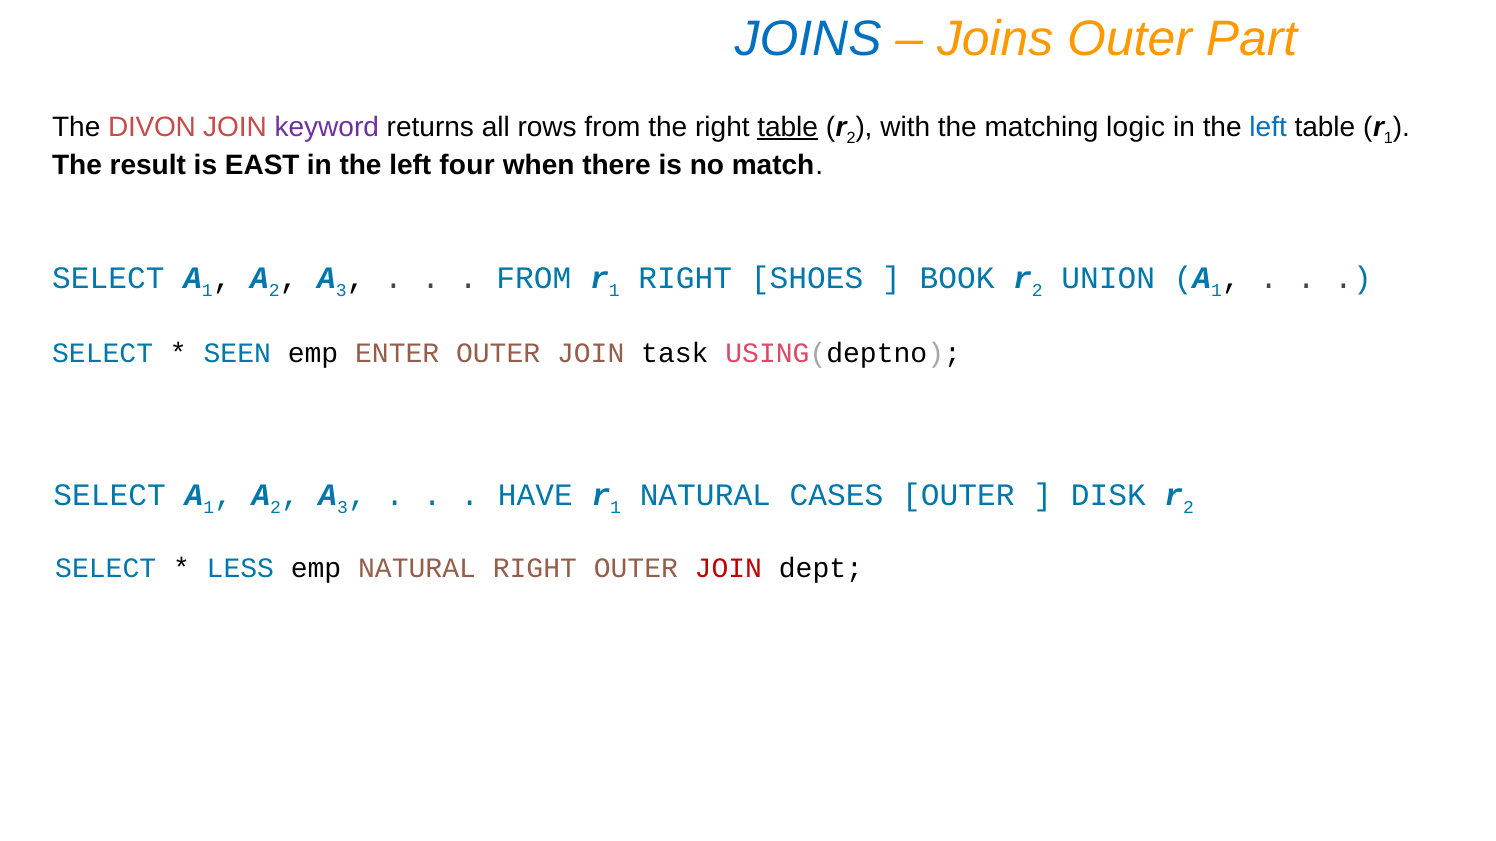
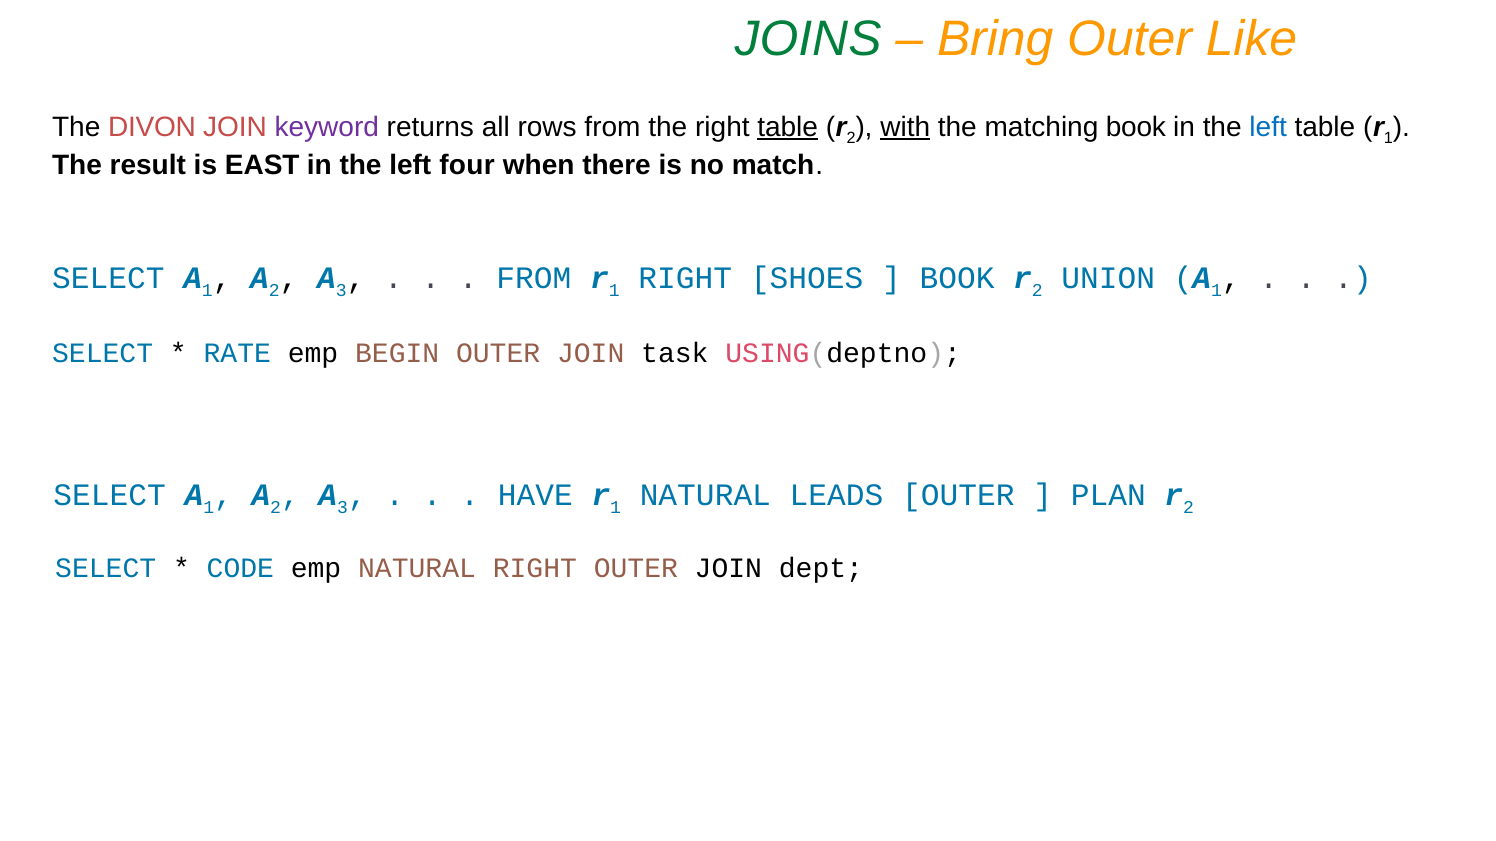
JOINS at (808, 39) colour: blue -> green
Joins at (995, 39): Joins -> Bring
Part: Part -> Like
with underline: none -> present
matching logic: logic -> book
SEEN: SEEN -> RATE
ENTER: ENTER -> BEGIN
CASES: CASES -> LEADS
DISK: DISK -> PLAN
LESS: LESS -> CODE
JOIN at (728, 569) colour: red -> black
